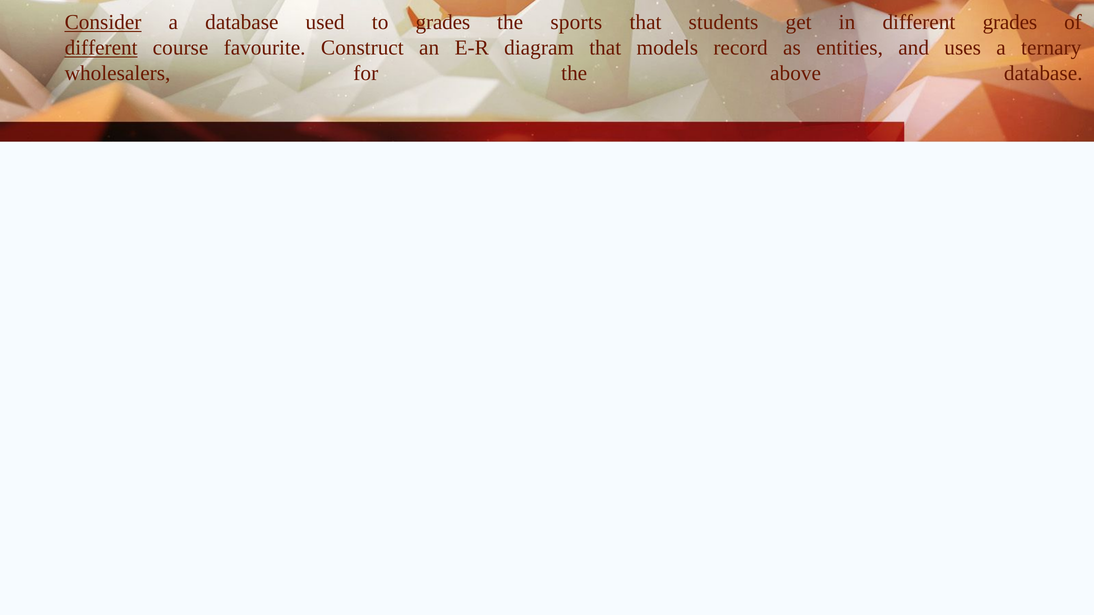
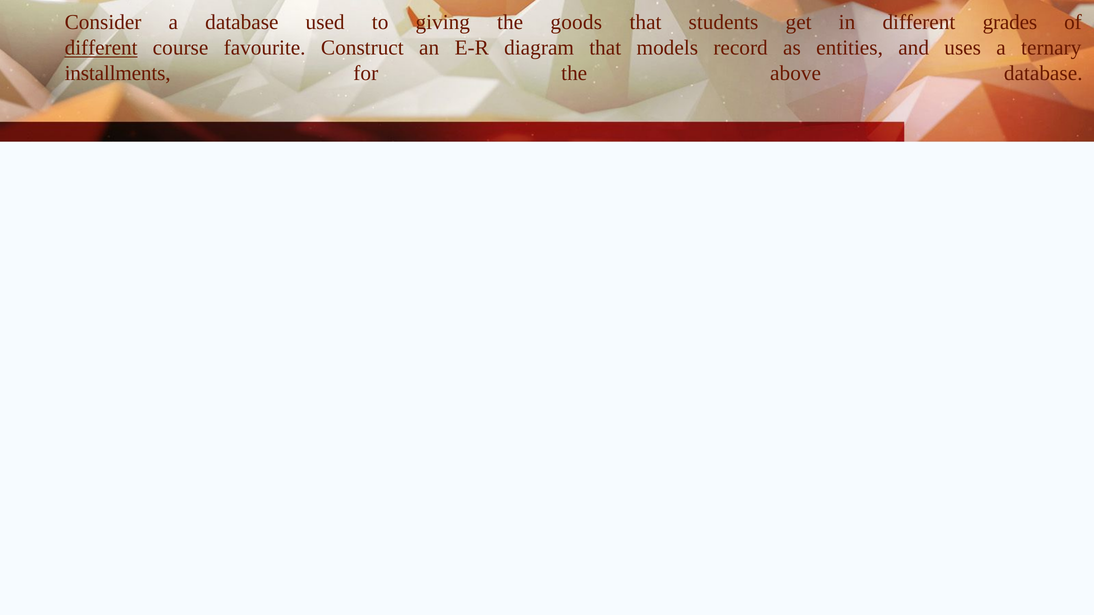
Consider underline: present -> none
to grades: grades -> giving
sports: sports -> goods
wholesalers: wholesalers -> installments
